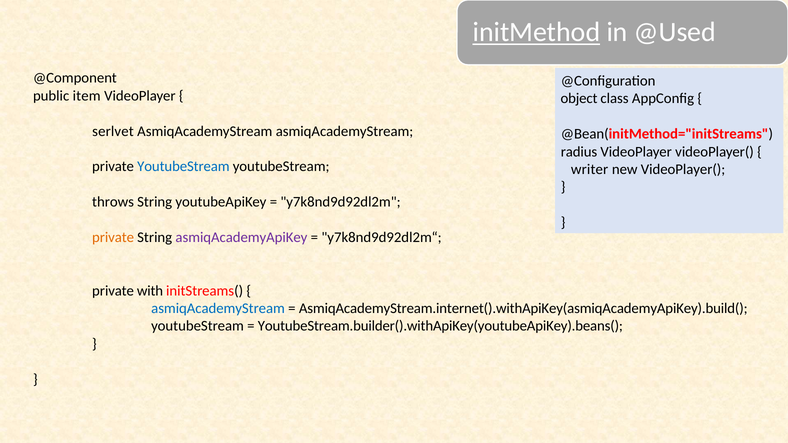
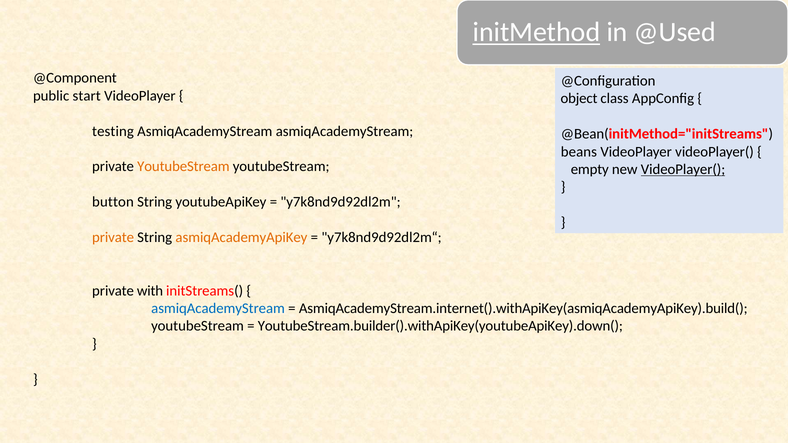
item: item -> start
serlvet: serlvet -> testing
radius: radius -> beans
YoutubeStream at (183, 167) colour: blue -> orange
writer: writer -> empty
VideoPlayer( at (683, 169) underline: none -> present
throws: throws -> button
asmiqAcademyApiKey colour: purple -> orange
YoutubeStream.builder().withApiKey(youtubeApiKey).beans(: YoutubeStream.builder().withApiKey(youtubeApiKey).beans( -> YoutubeStream.builder().withApiKey(youtubeApiKey).down(
